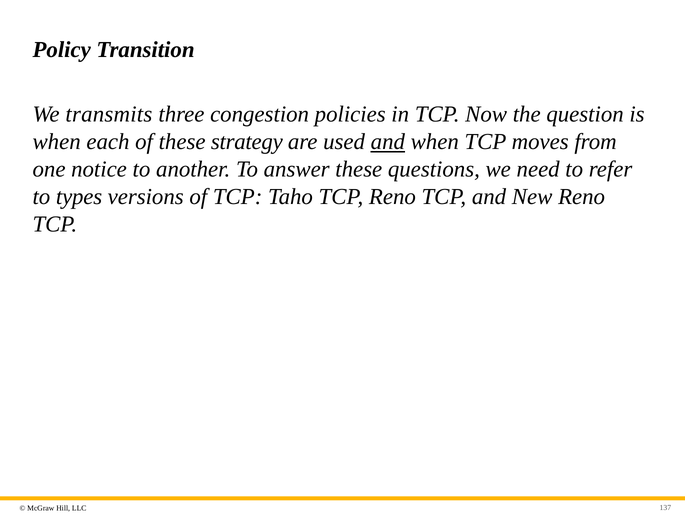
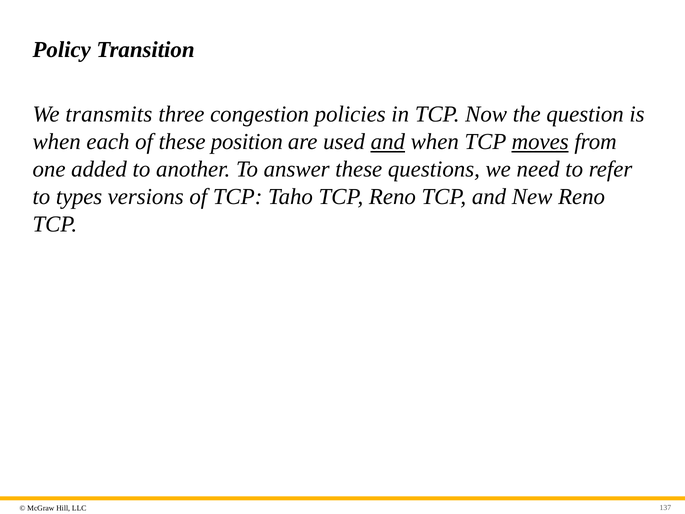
strategy: strategy -> position
moves underline: none -> present
notice: notice -> added
